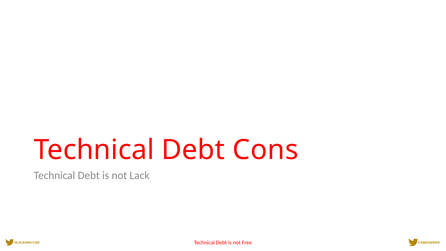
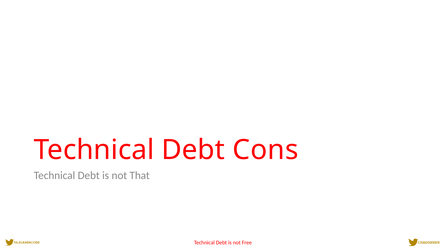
Lack: Lack -> That
